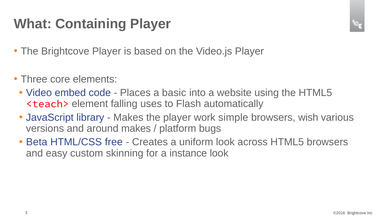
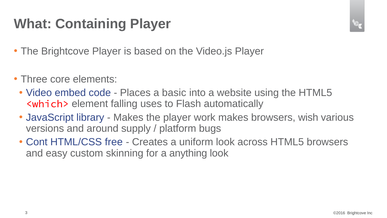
<teach>: <teach> -> <which>
work simple: simple -> makes
around makes: makes -> supply
Beta: Beta -> Cont
instance: instance -> anything
